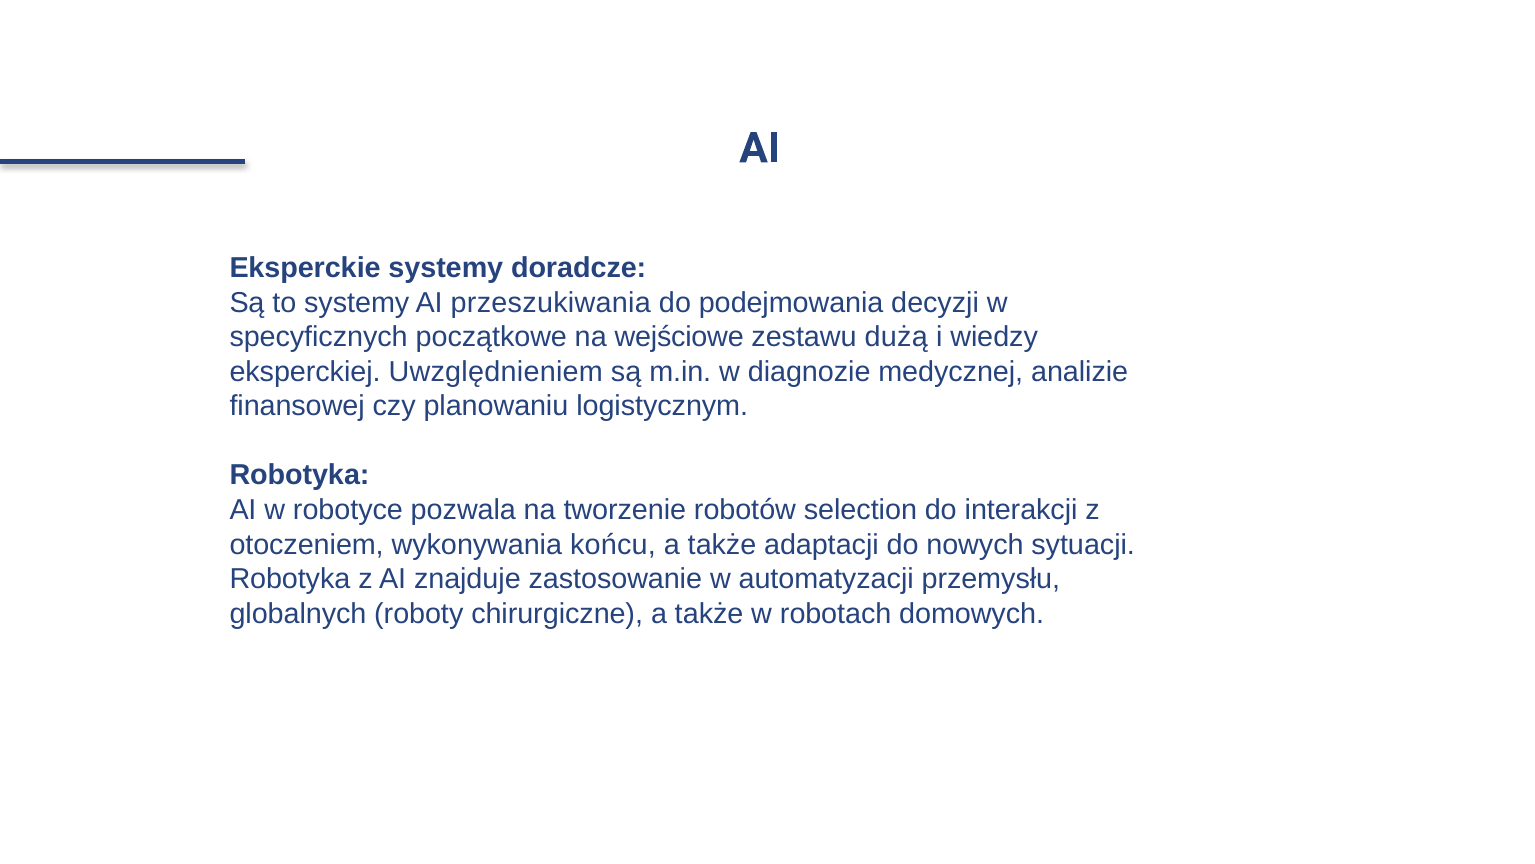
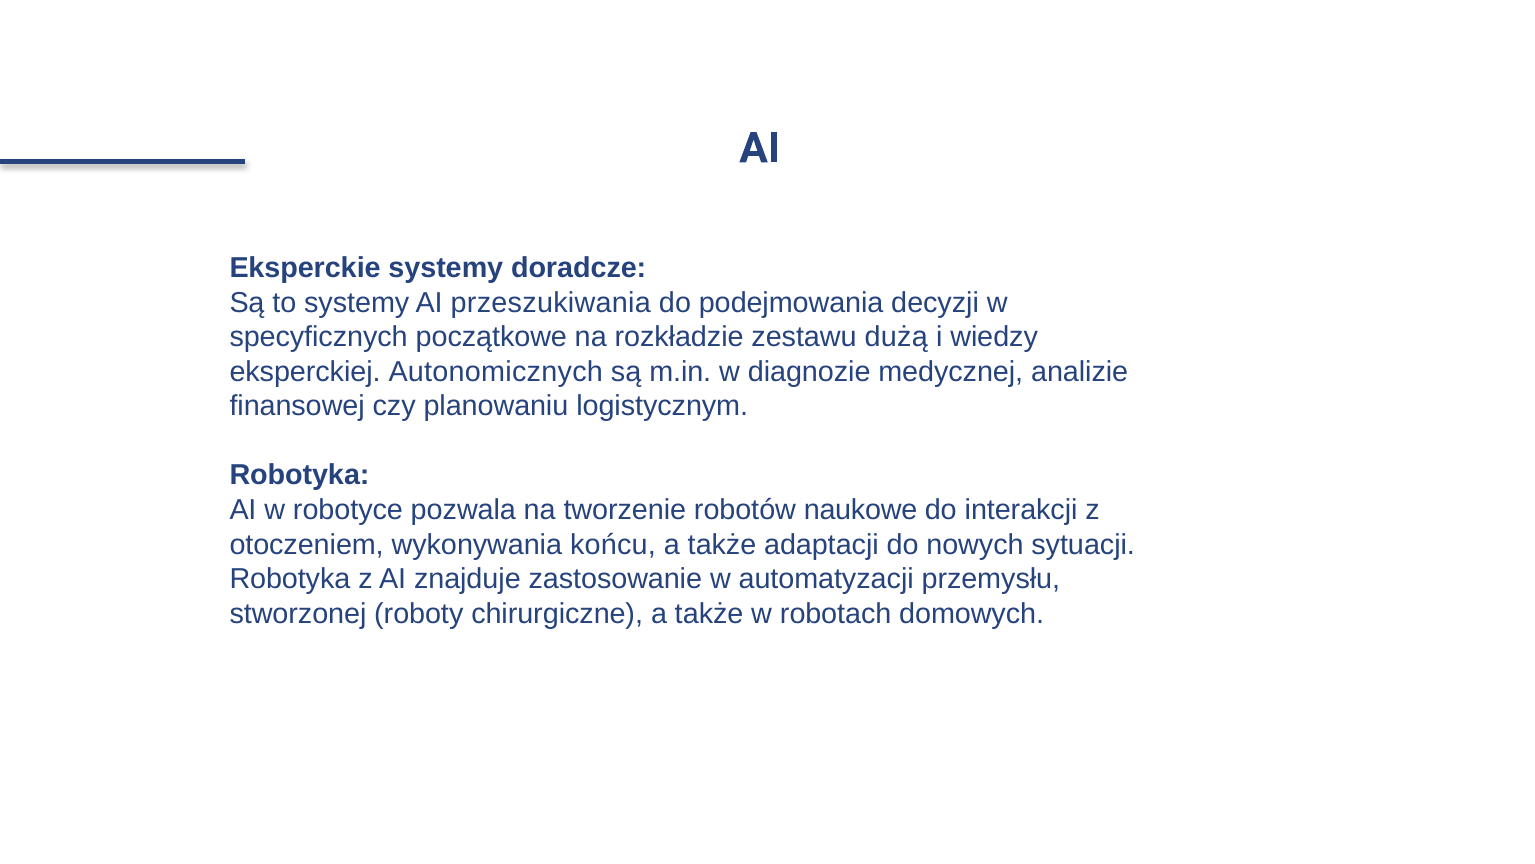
wejściowe: wejściowe -> rozkładzie
Uwzględnieniem: Uwzględnieniem -> Autonomicznych
selection: selection -> naukowe
globalnych: globalnych -> stworzonej
